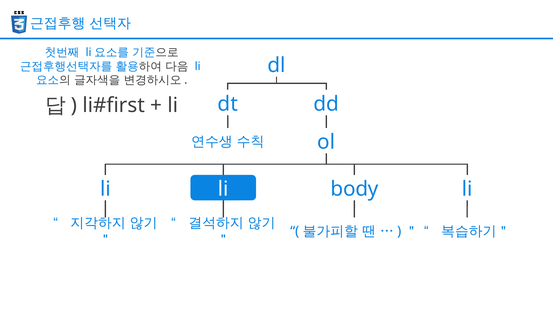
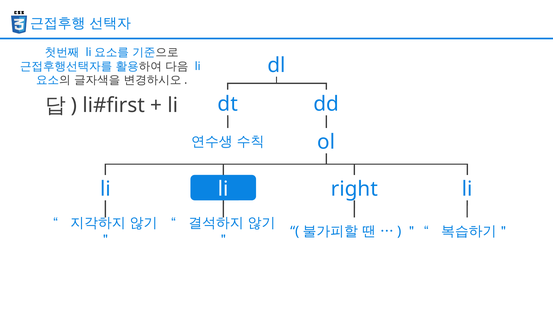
body: body -> right
